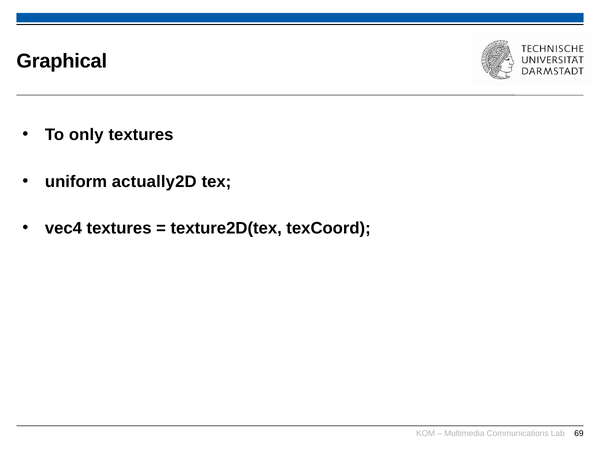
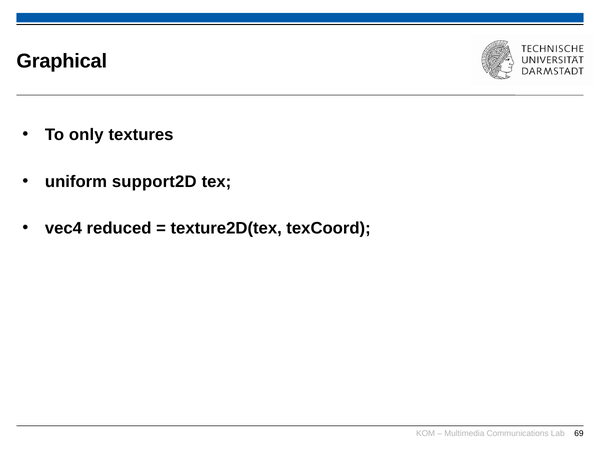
actually2D: actually2D -> support2D
vec4 textures: textures -> reduced
